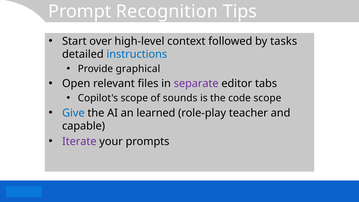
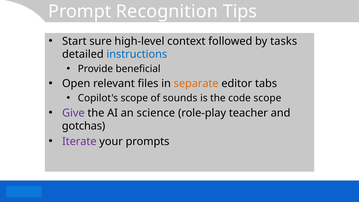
over: over -> sure
graphical: graphical -> beneficial
separate colour: purple -> orange
Give colour: blue -> purple
learned: learned -> science
capable: capable -> gotchas
